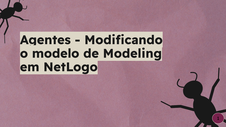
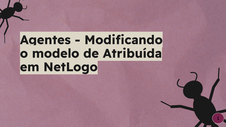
Modeling: Modeling -> Atribuída
